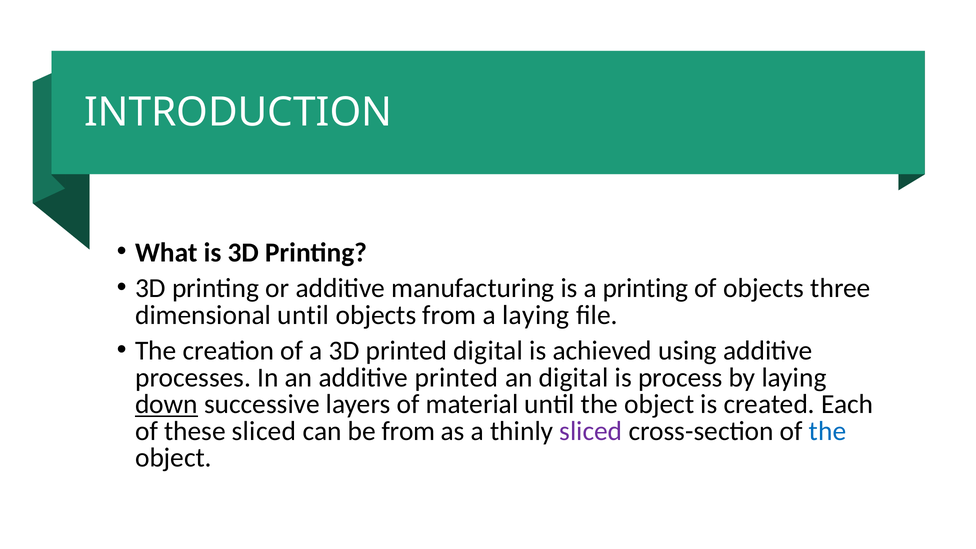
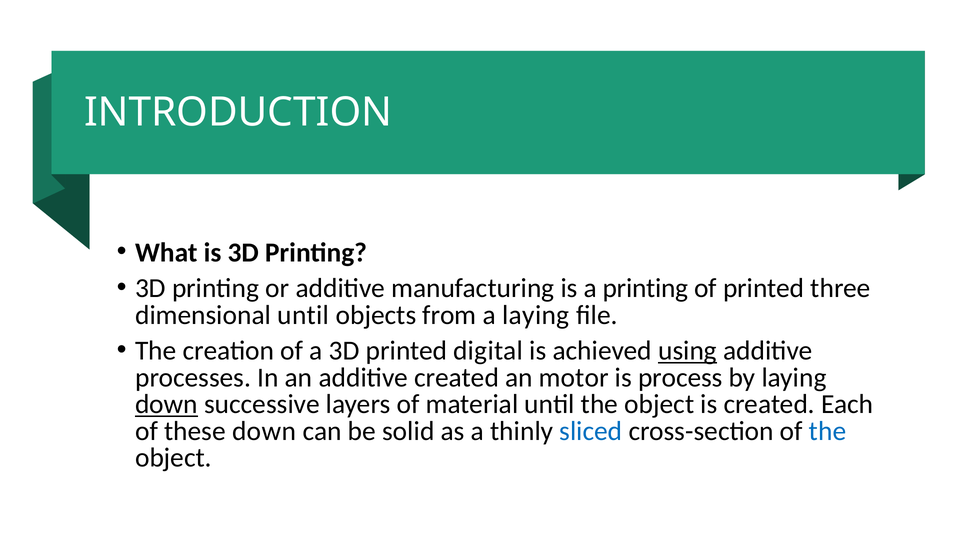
of objects: objects -> printed
using underline: none -> present
additive printed: printed -> created
an digital: digital -> motor
these sliced: sliced -> down
be from: from -> solid
sliced at (591, 431) colour: purple -> blue
